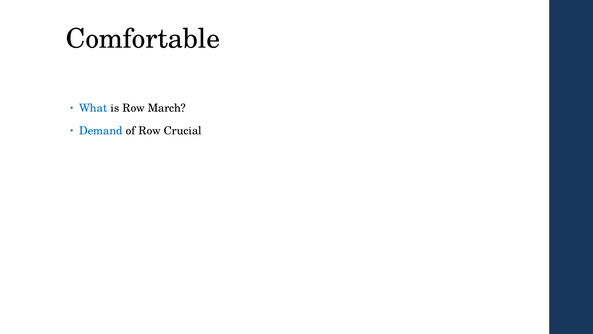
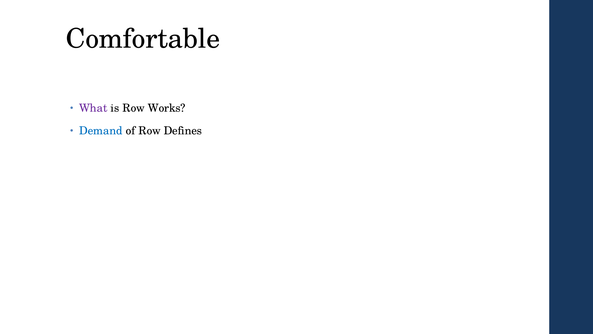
What colour: blue -> purple
March: March -> Works
Crucial: Crucial -> Defines
